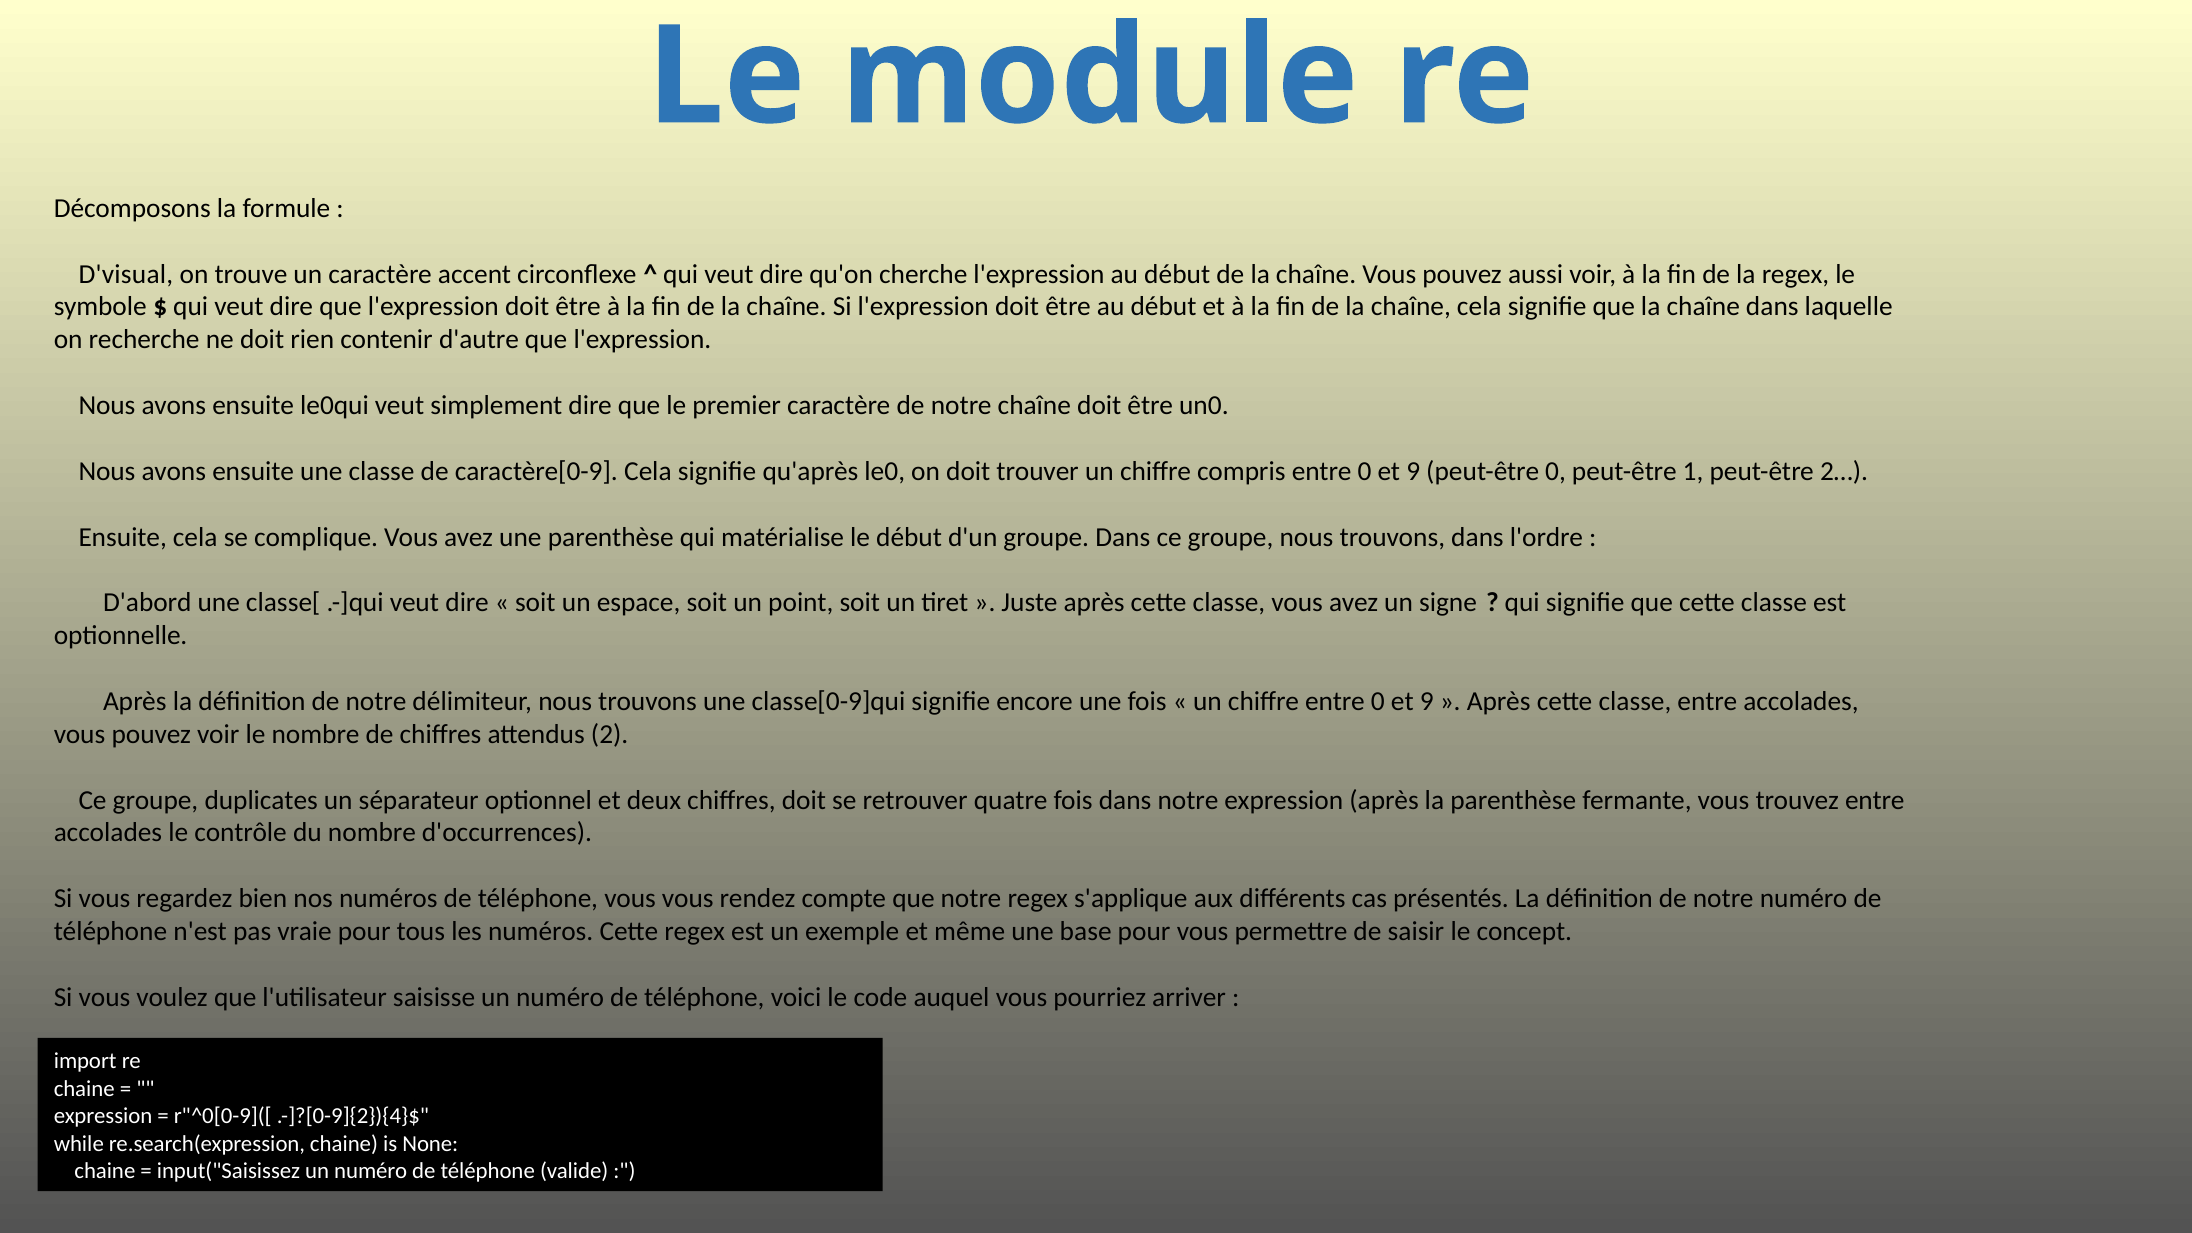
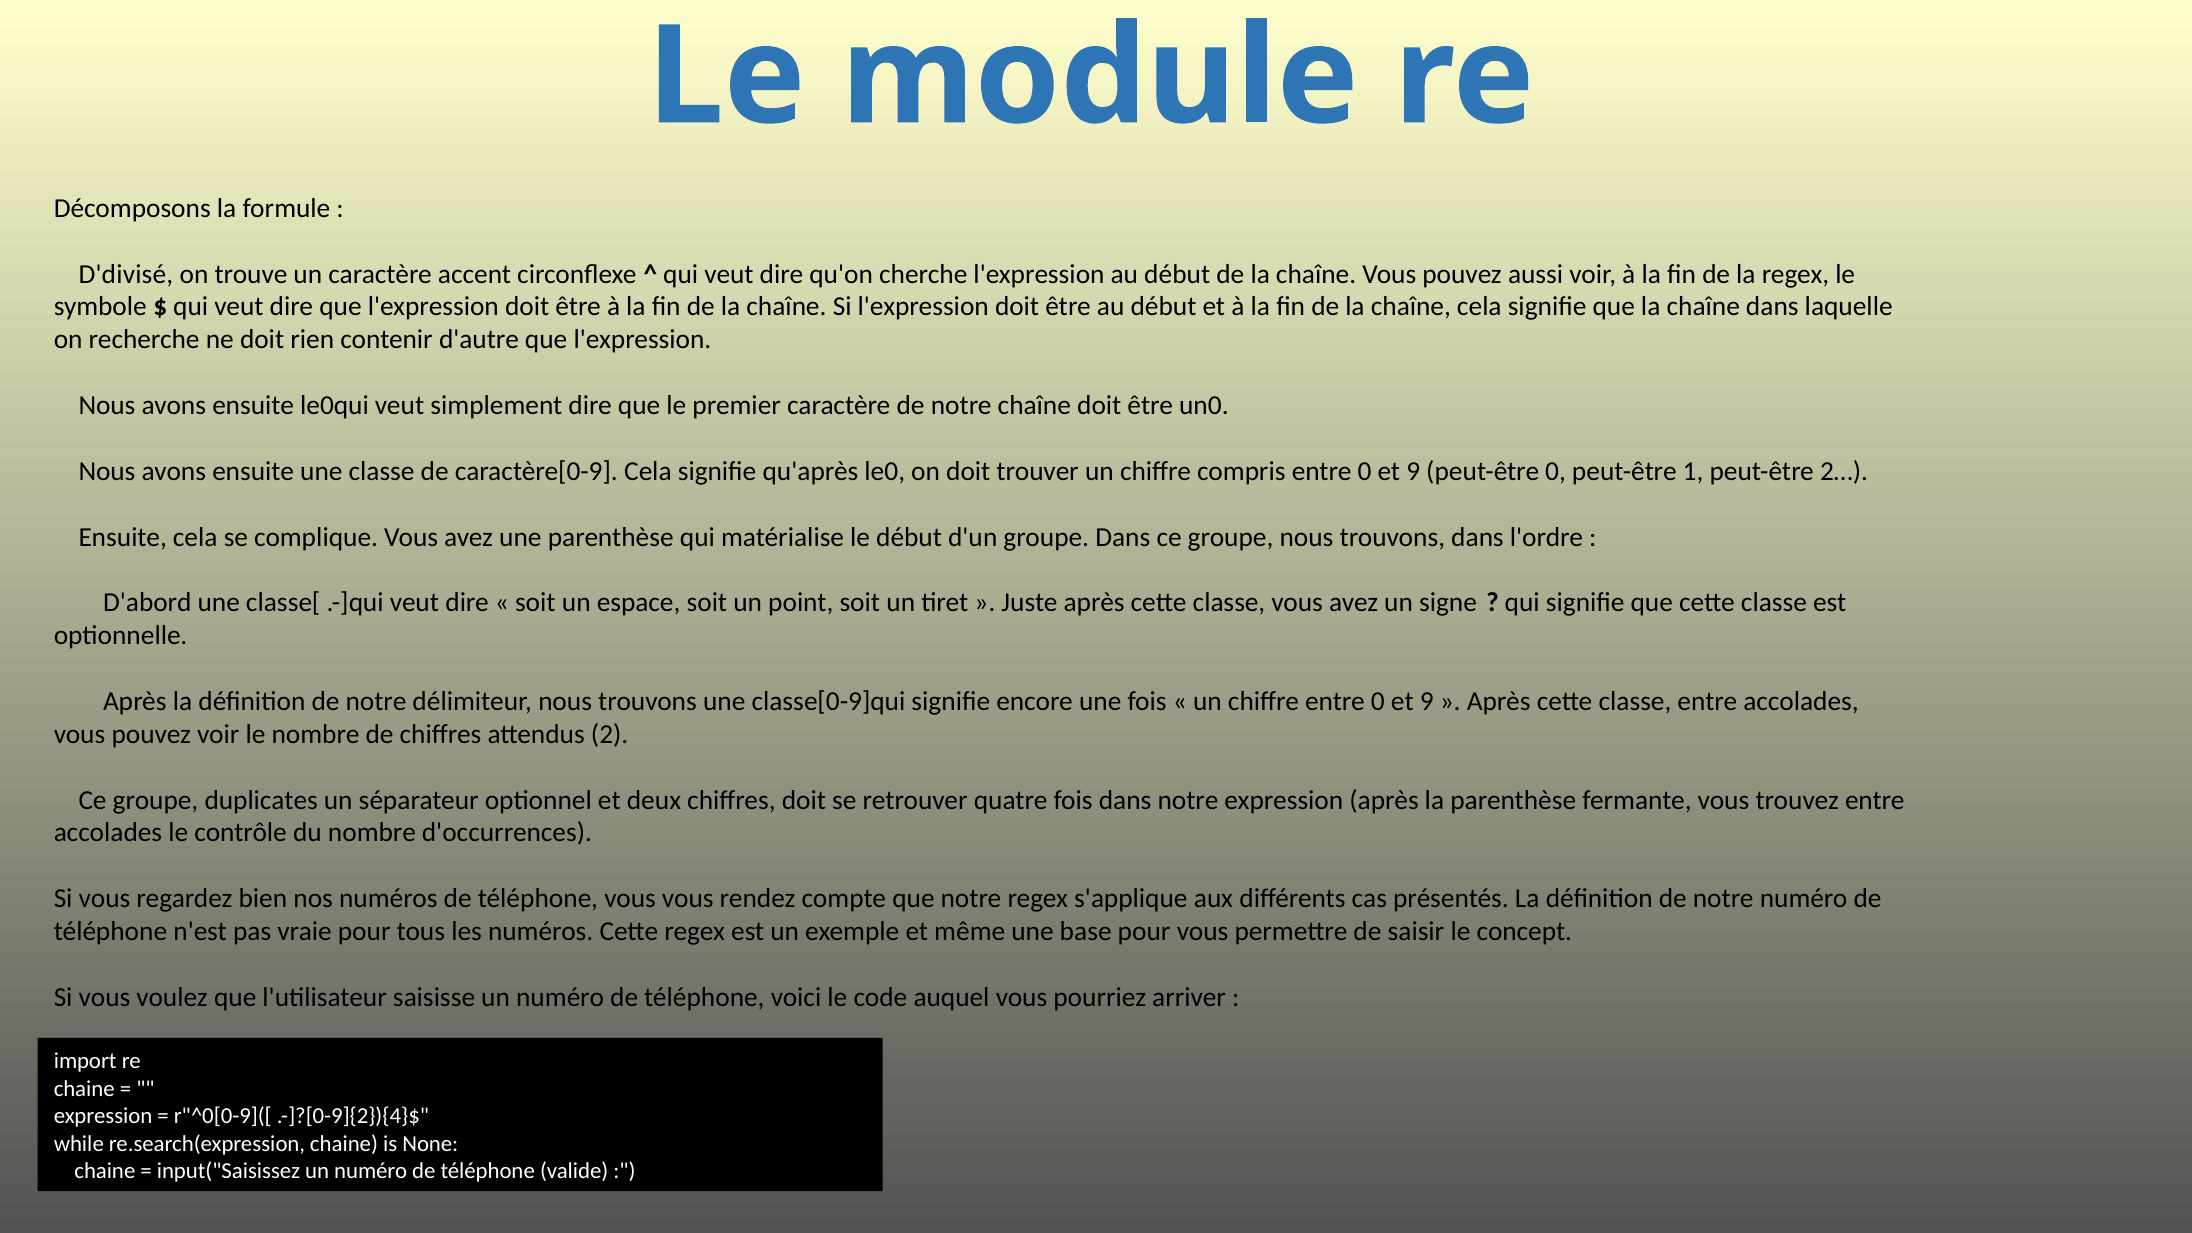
D'visual: D'visual -> D'divisé
